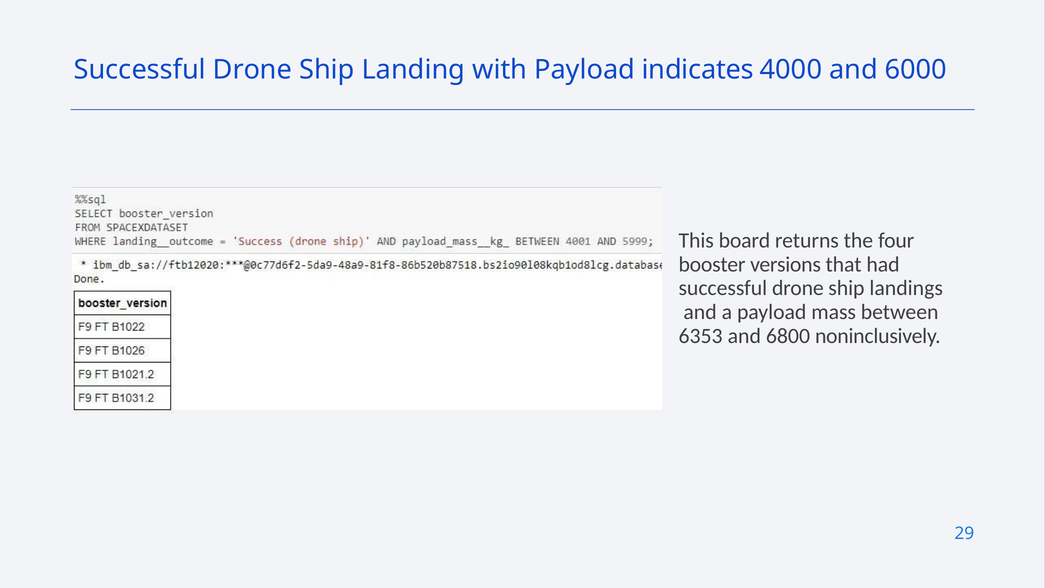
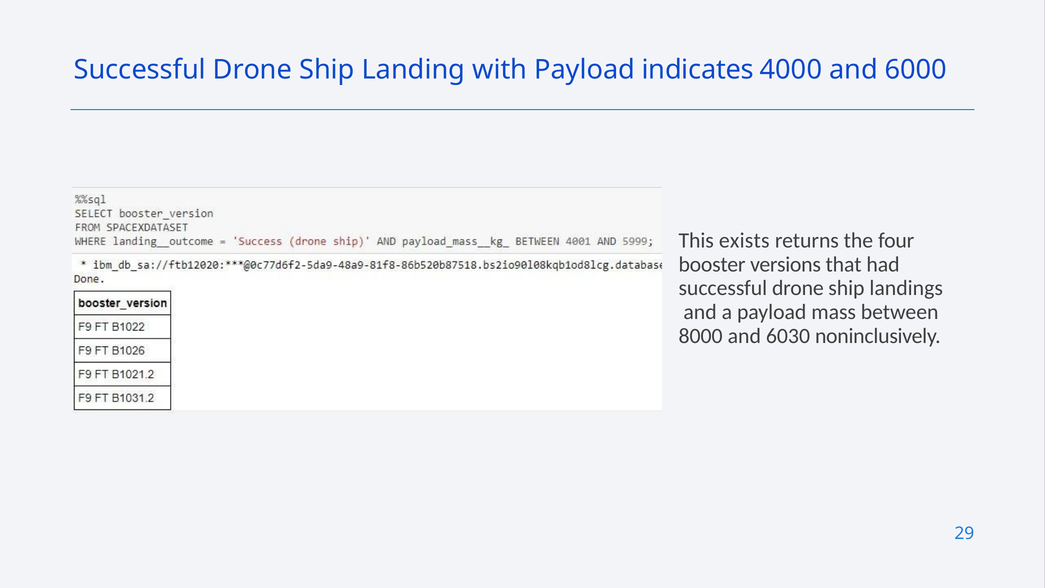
board: board -> exists
6353: 6353 -> 8000
6800: 6800 -> 6030
